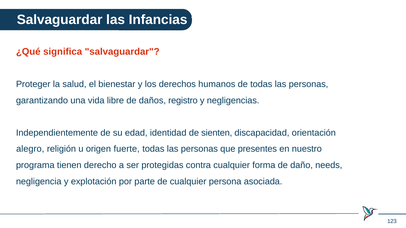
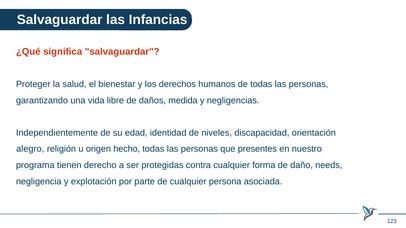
registro: registro -> medida
sienten: sienten -> niveles
fuerte: fuerte -> hecho
